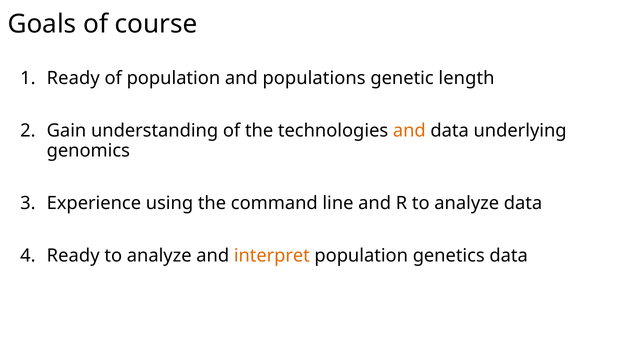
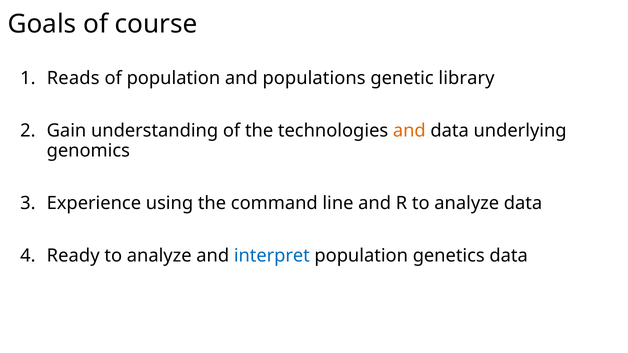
Ready at (73, 78): Ready -> Reads
length: length -> library
interpret colour: orange -> blue
